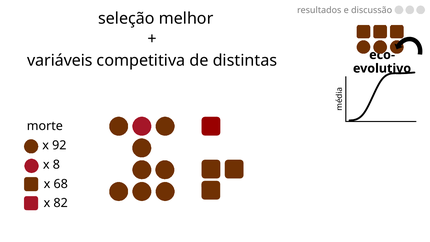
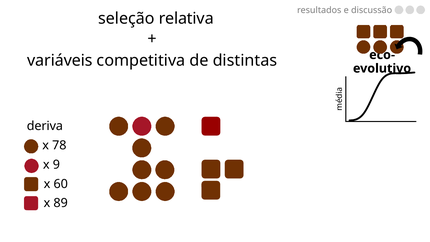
melhor: melhor -> relativa
morte: morte -> deriva
92: 92 -> 78
8: 8 -> 9
68: 68 -> 60
82: 82 -> 89
